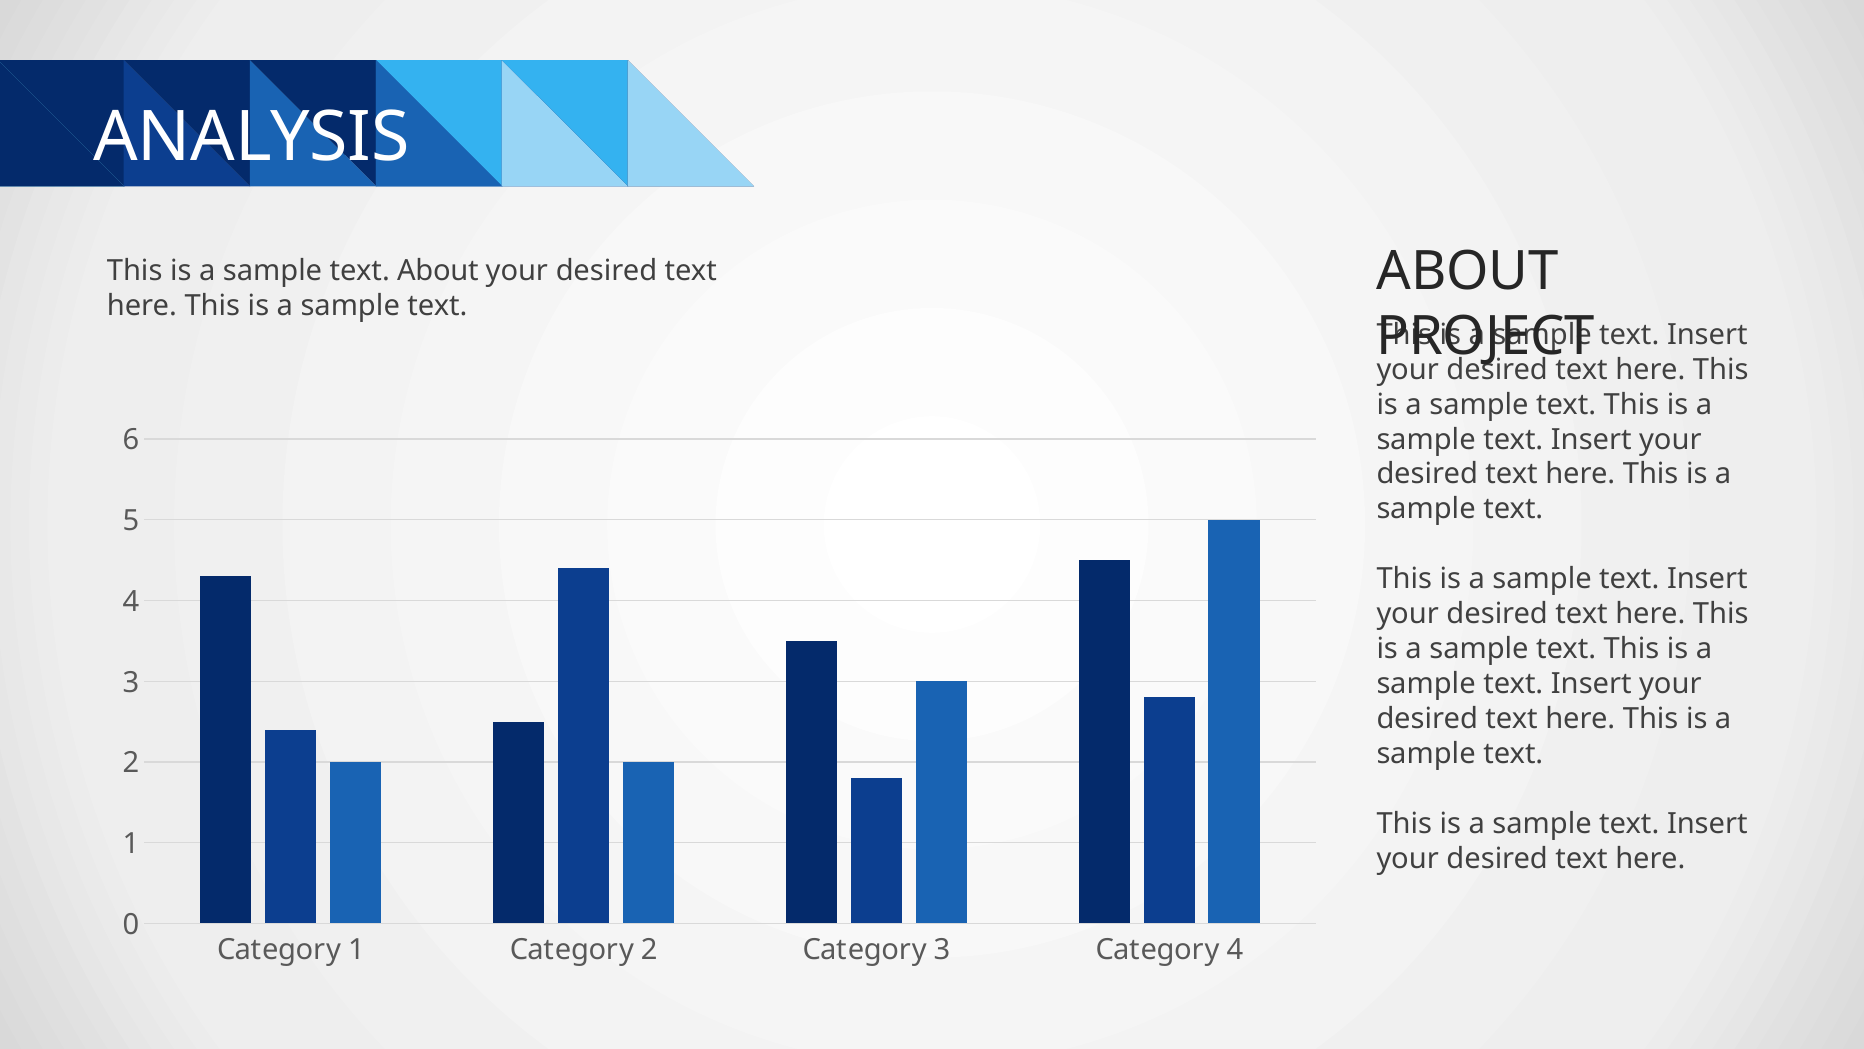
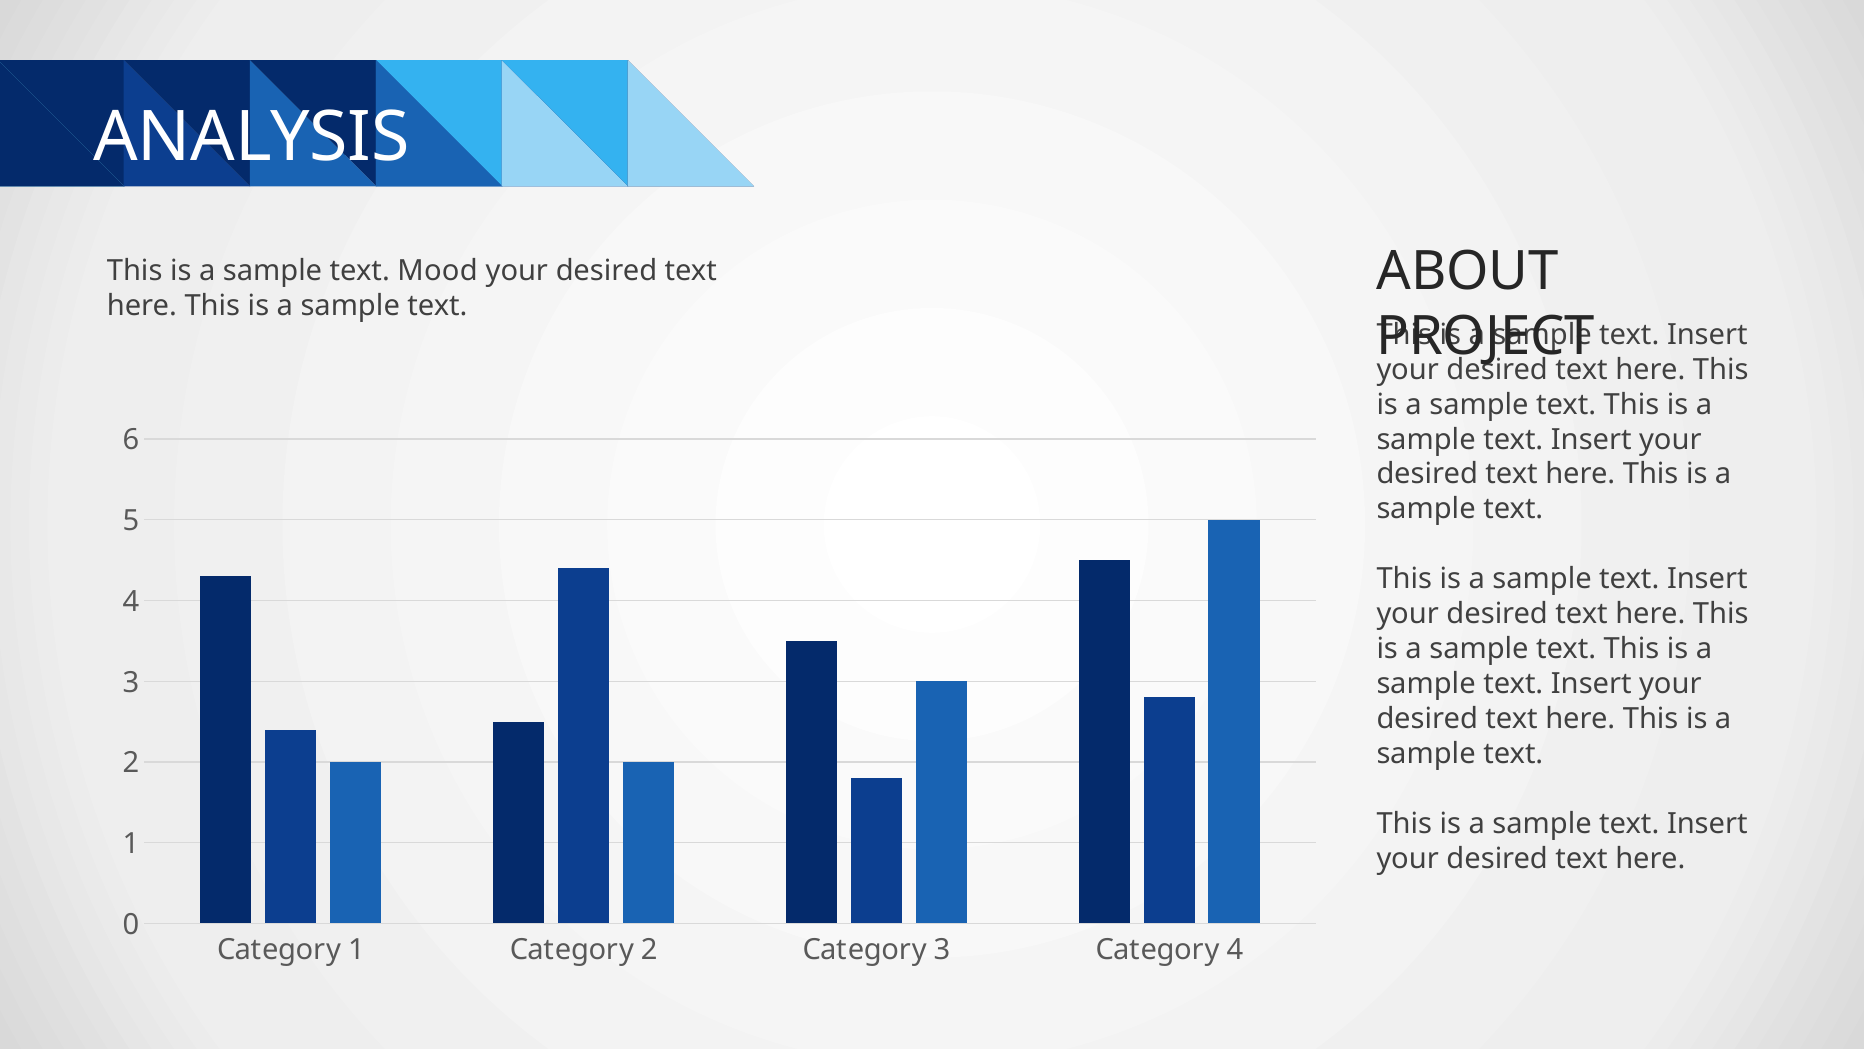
text About: About -> Mood
